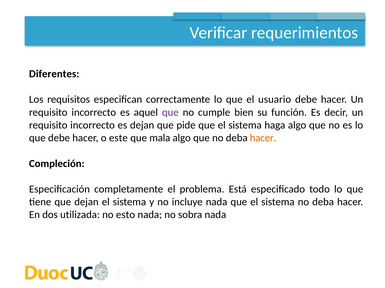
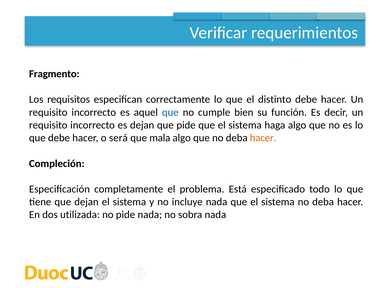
Diferentes: Diferentes -> Fragmento
usuario: usuario -> distinto
que at (170, 113) colour: purple -> blue
este: este -> será
no esto: esto -> pide
